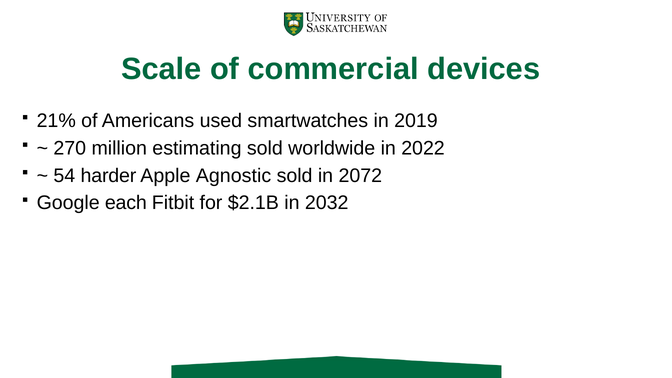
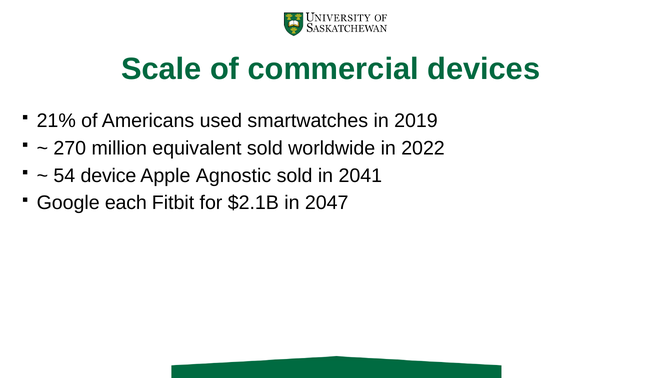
estimating: estimating -> equivalent
harder: harder -> device
2072: 2072 -> 2041
2032: 2032 -> 2047
